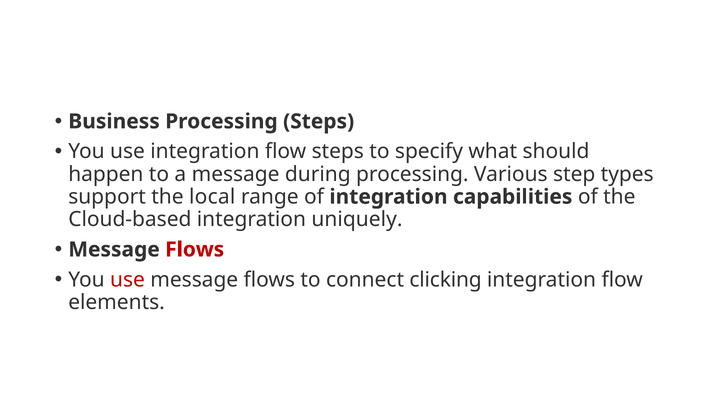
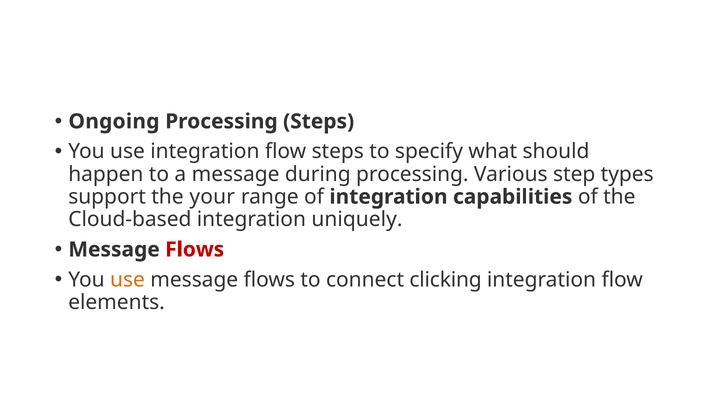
Business: Business -> Ongoing
local: local -> your
use at (128, 280) colour: red -> orange
